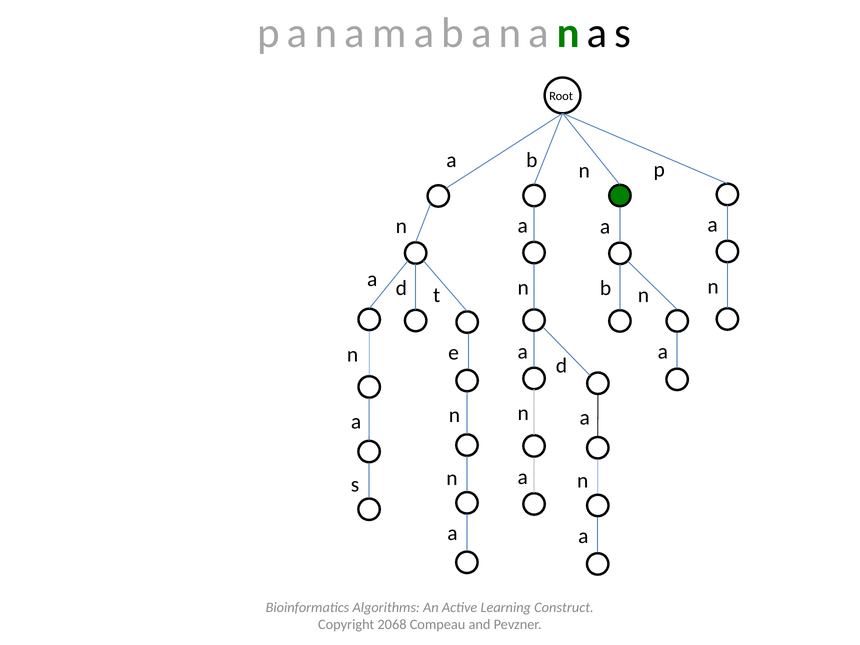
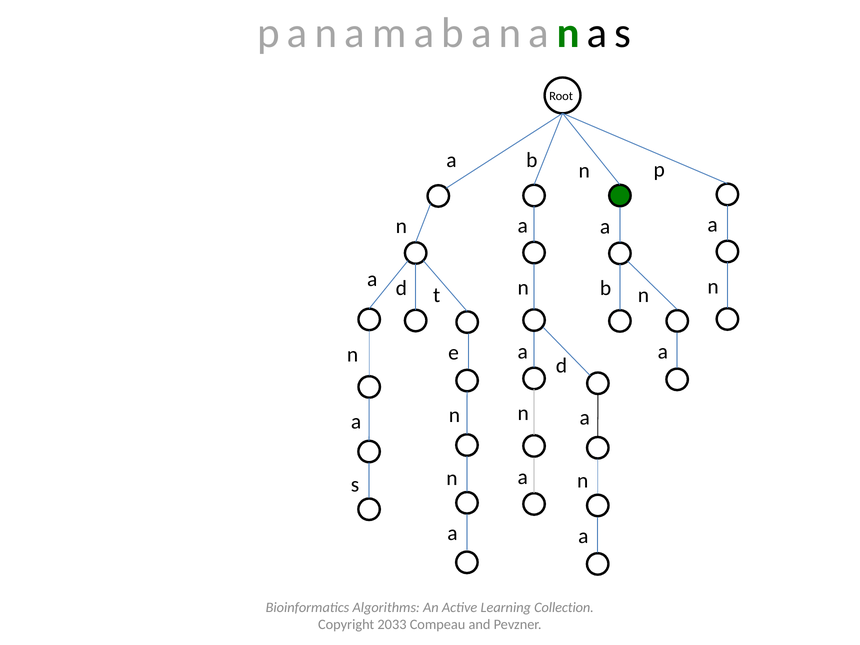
Construct: Construct -> Collection
2068: 2068 -> 2033
